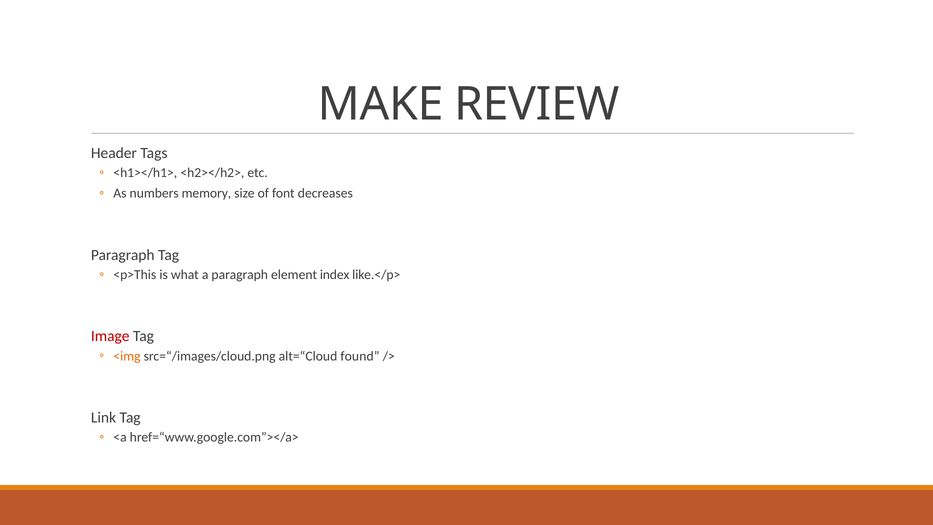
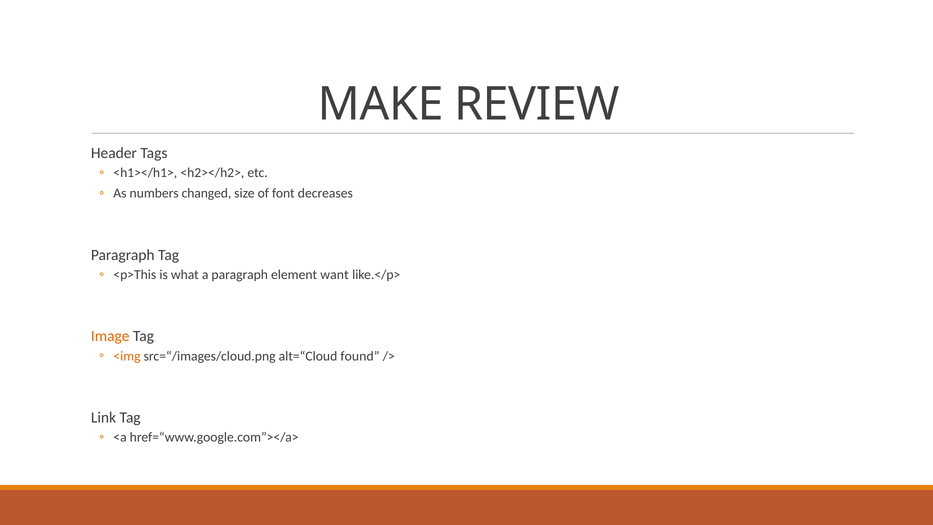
memory: memory -> changed
index: index -> want
Image colour: red -> orange
